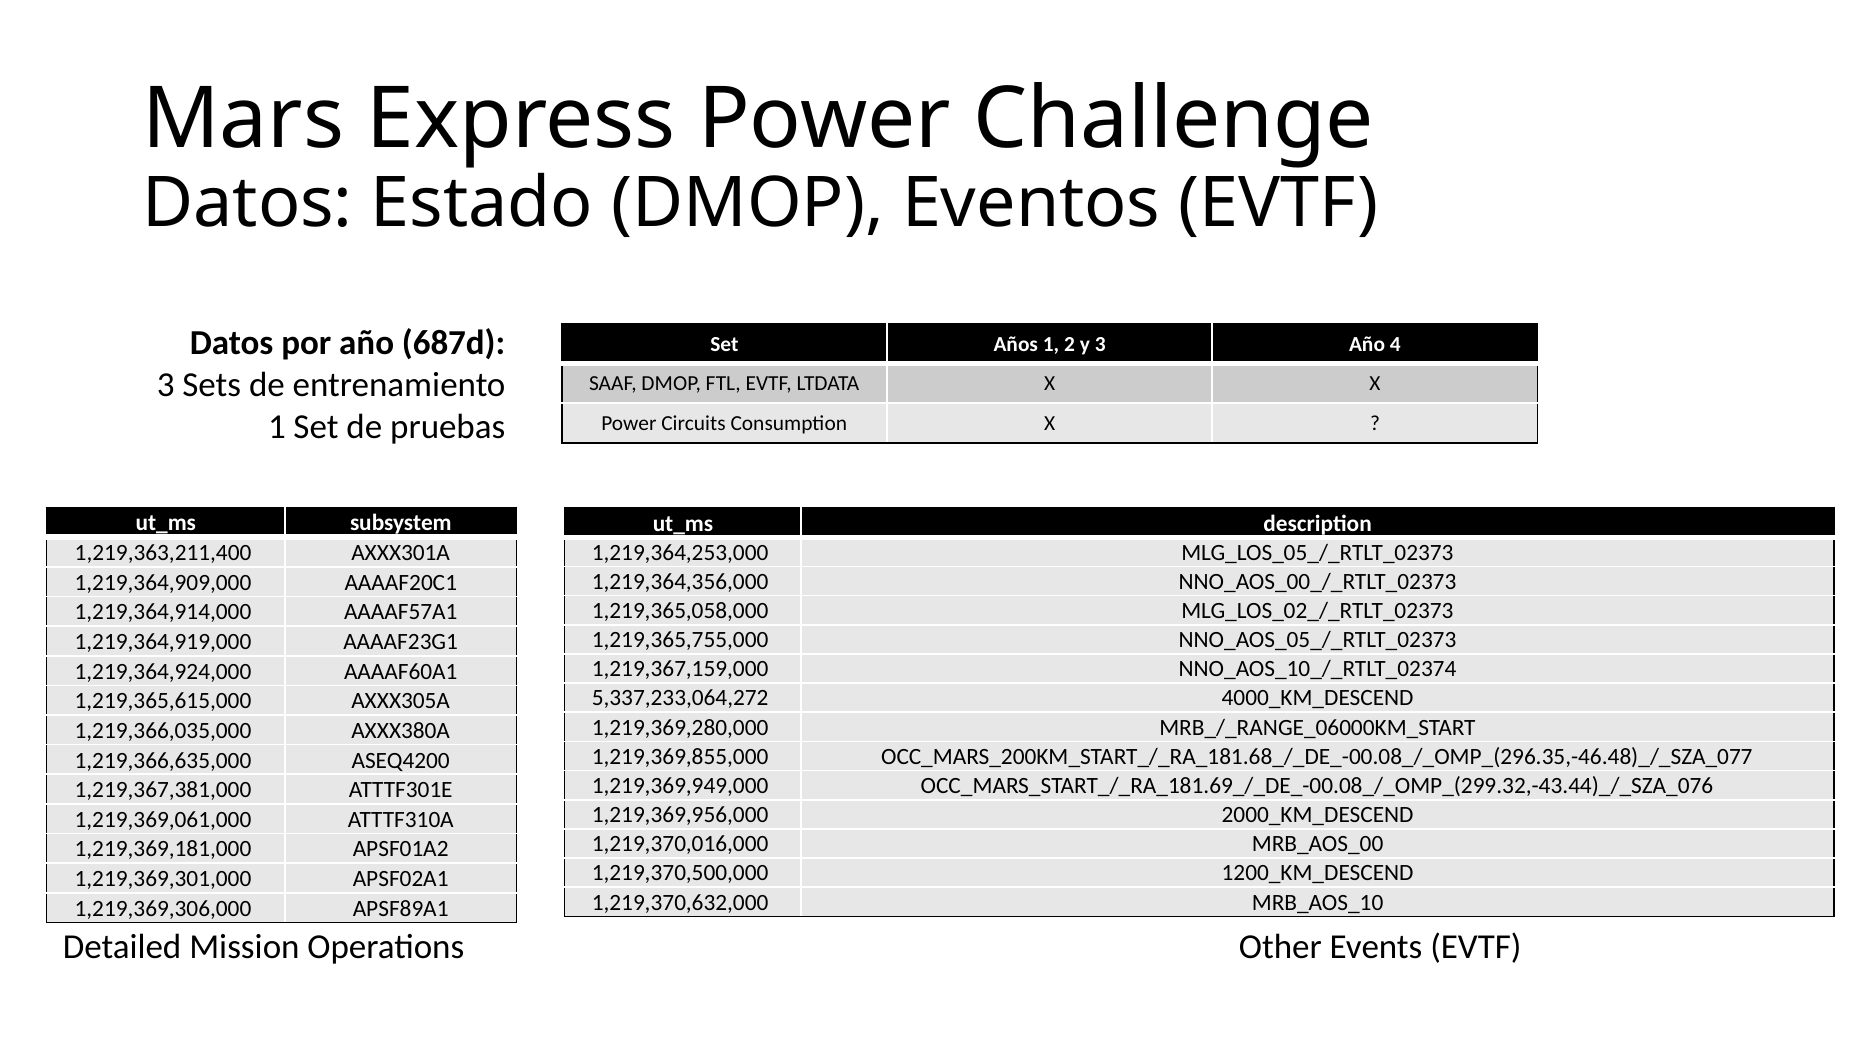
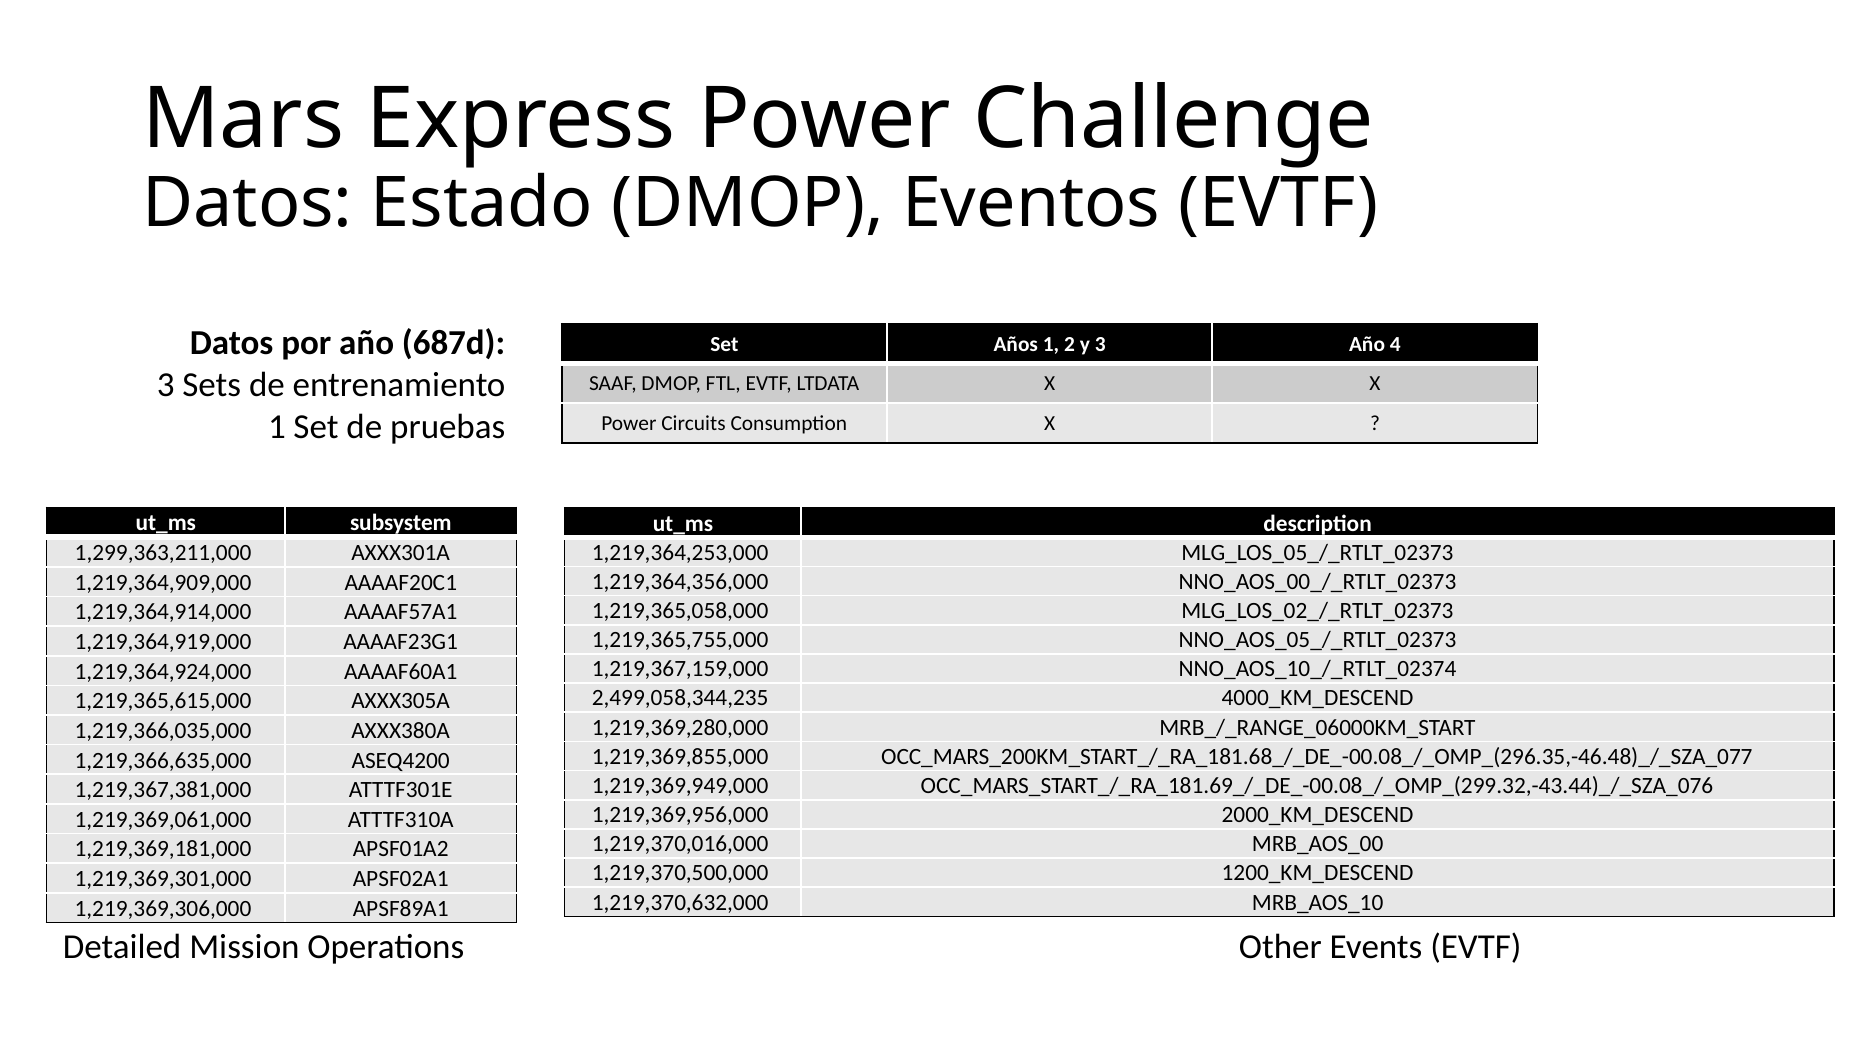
1,219,363,211,400: 1,219,363,211,400 -> 1,299,363,211,000
5,337,233,064,272: 5,337,233,064,272 -> 2,499,058,344,235
